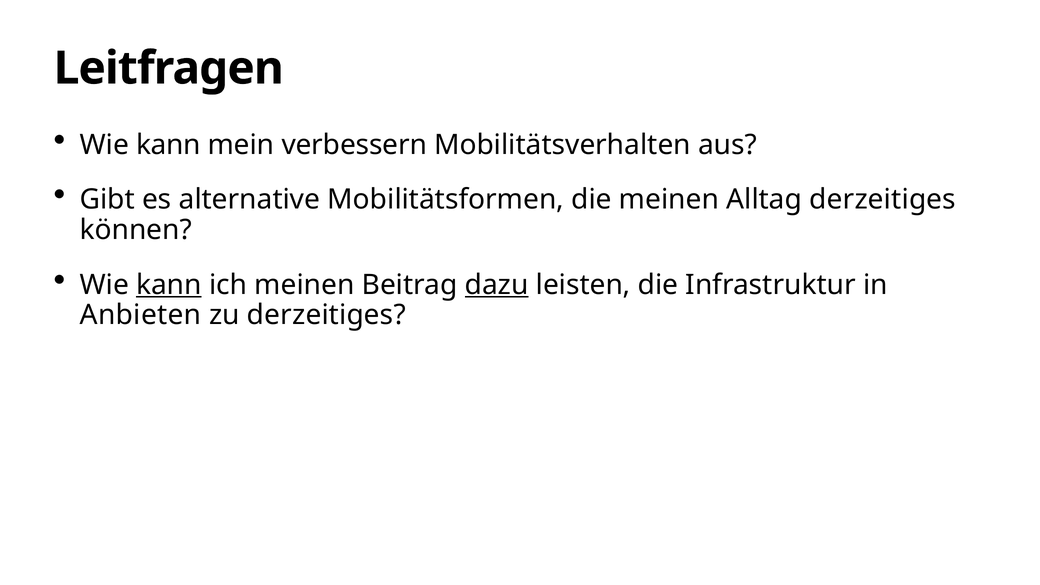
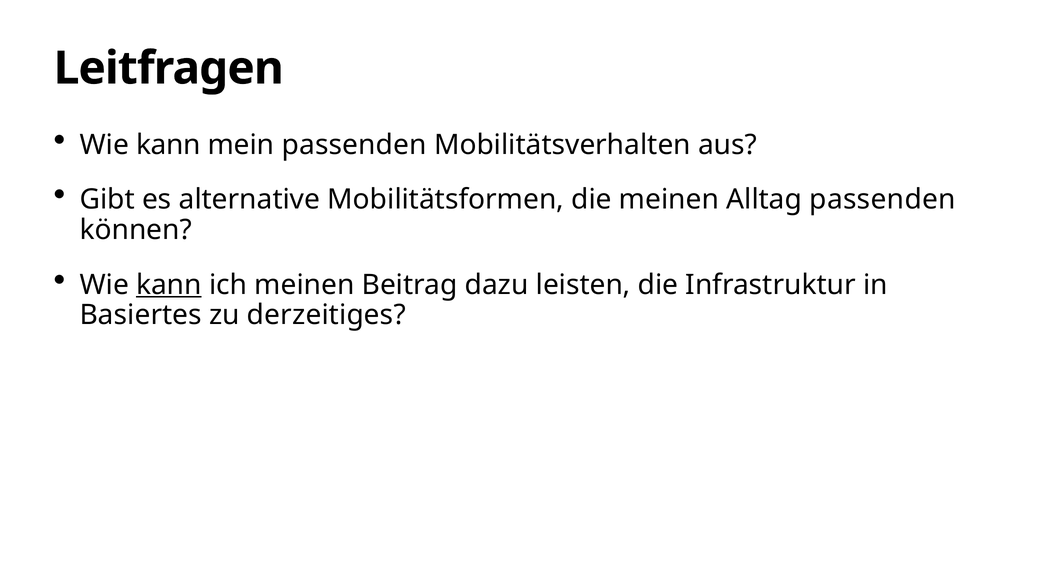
mein verbessern: verbessern -> passenden
Alltag derzeitiges: derzeitiges -> passenden
dazu underline: present -> none
Anbieten: Anbieten -> Basiertes
